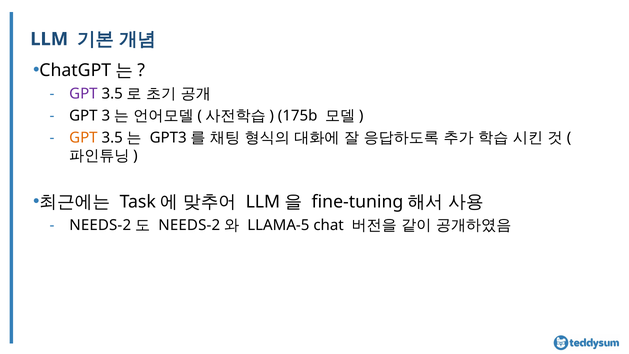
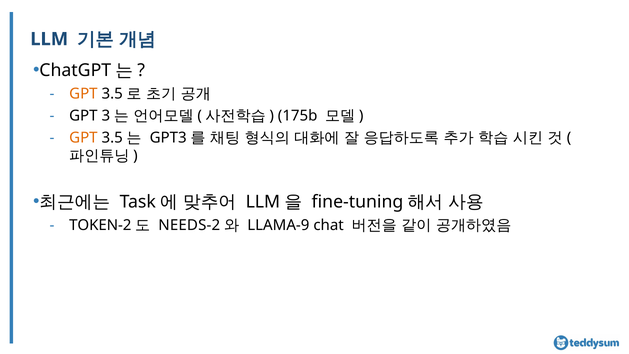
GPT at (83, 94) colour: purple -> orange
NEEDS-2 at (100, 225): NEEDS-2 -> TOKEN-2
LLAMA-5: LLAMA-5 -> LLAMA-9
